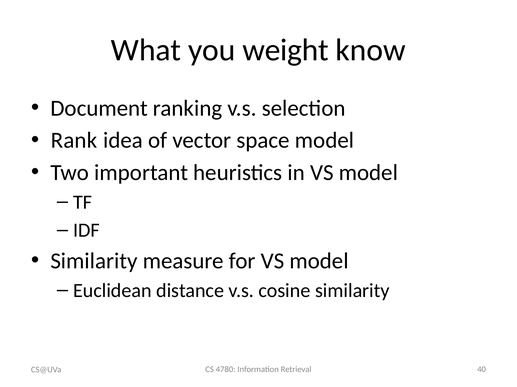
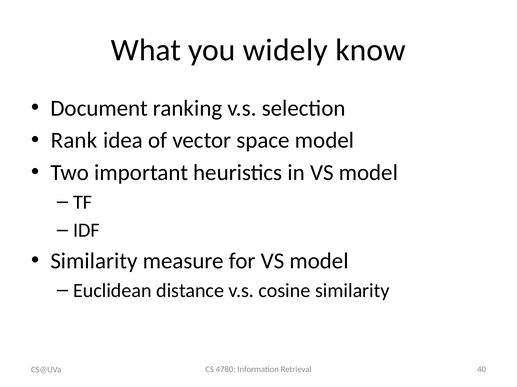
weight: weight -> widely
